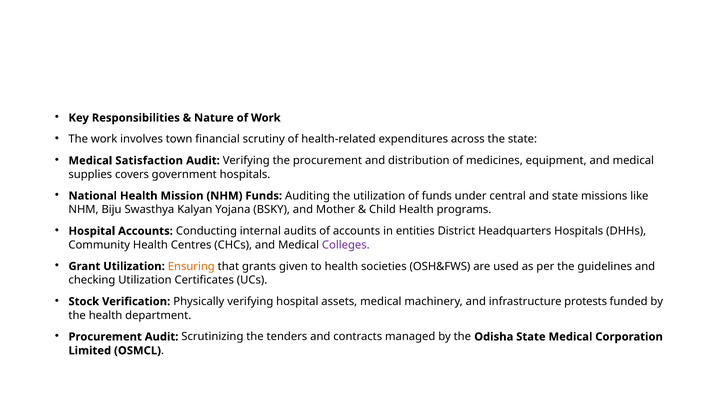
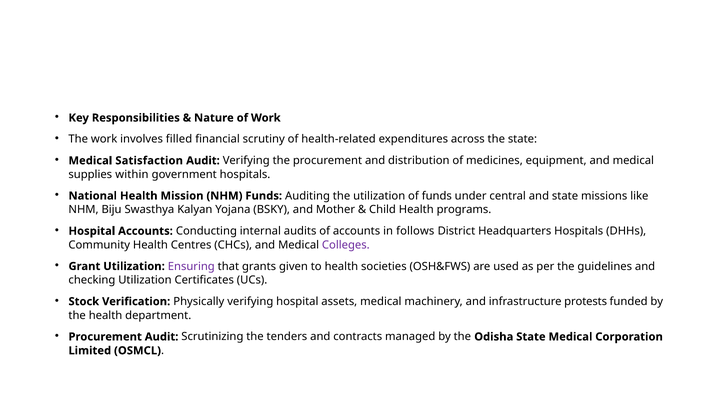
town: town -> filled
covers: covers -> within
entities: entities -> follows
Ensuring colour: orange -> purple
